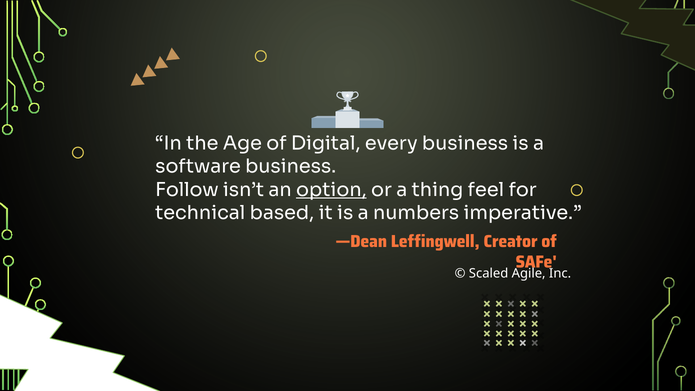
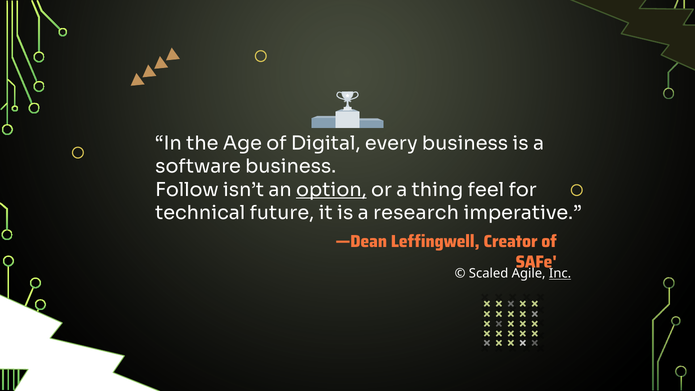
based: based -> future
numbers: numbers -> research
Inc underline: none -> present
